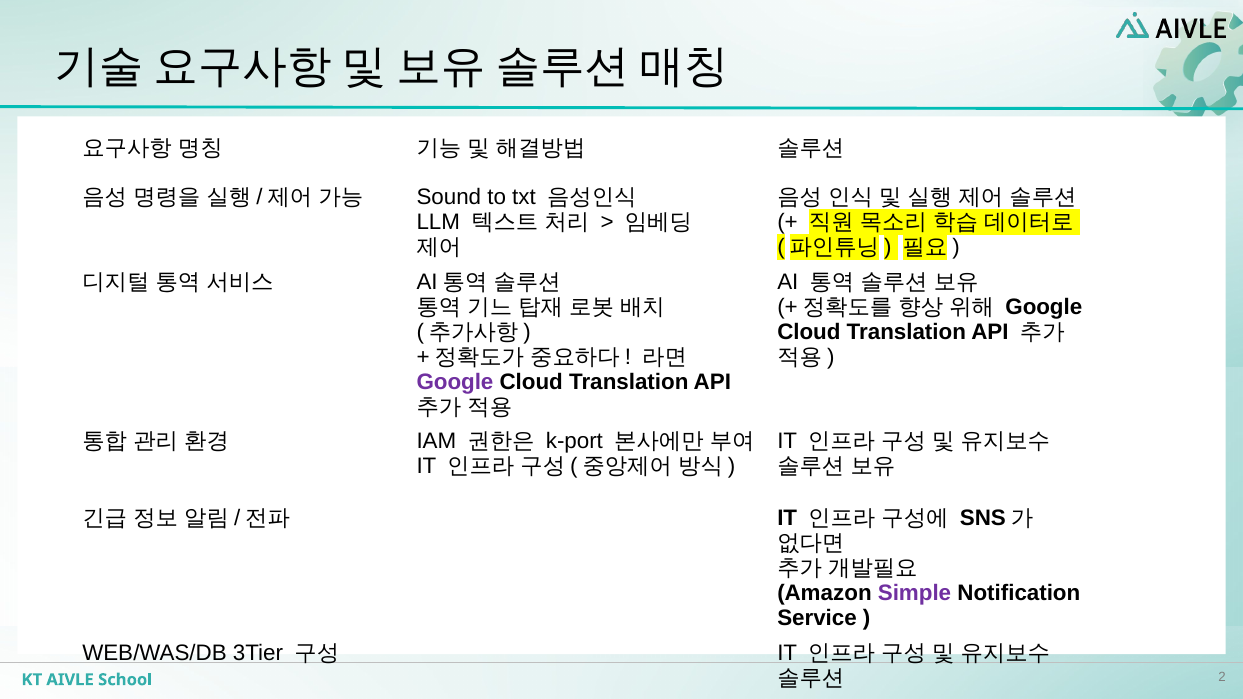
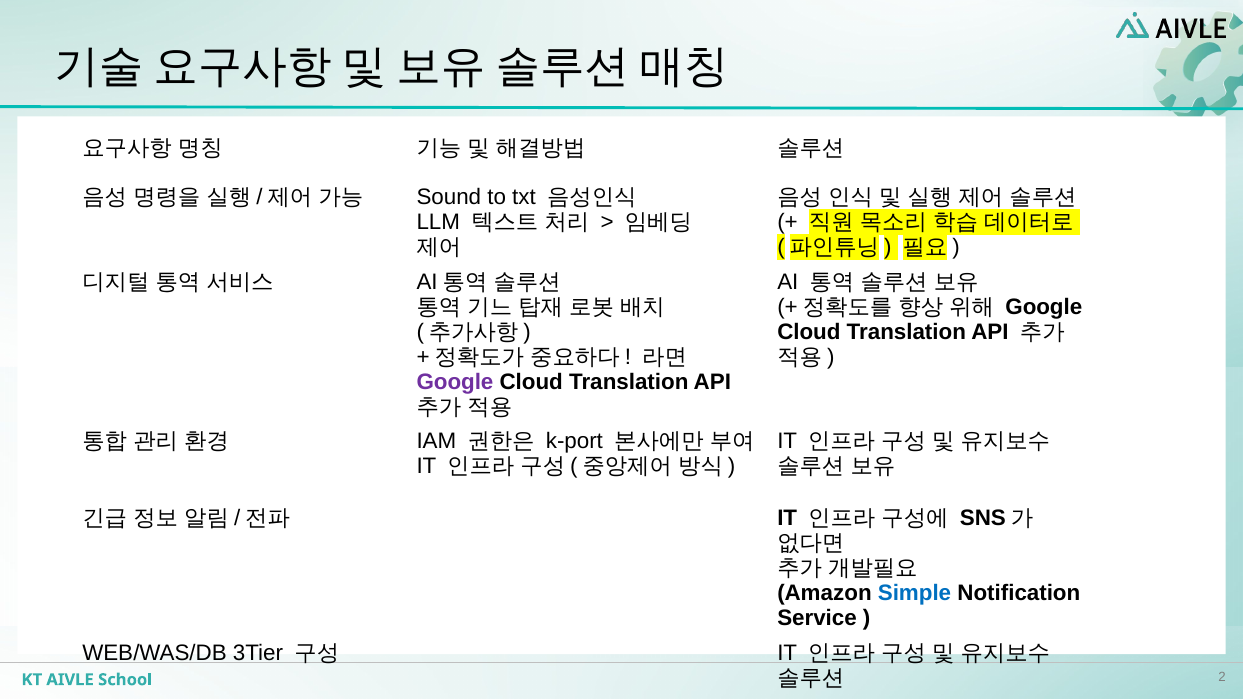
Simple colour: purple -> blue
